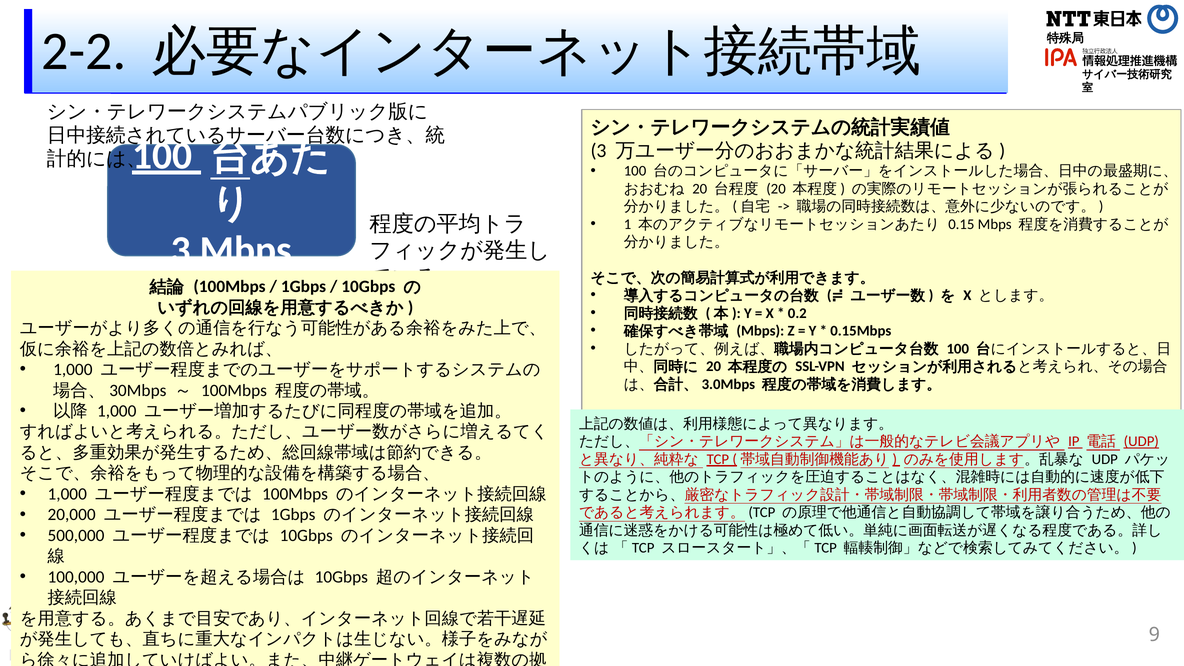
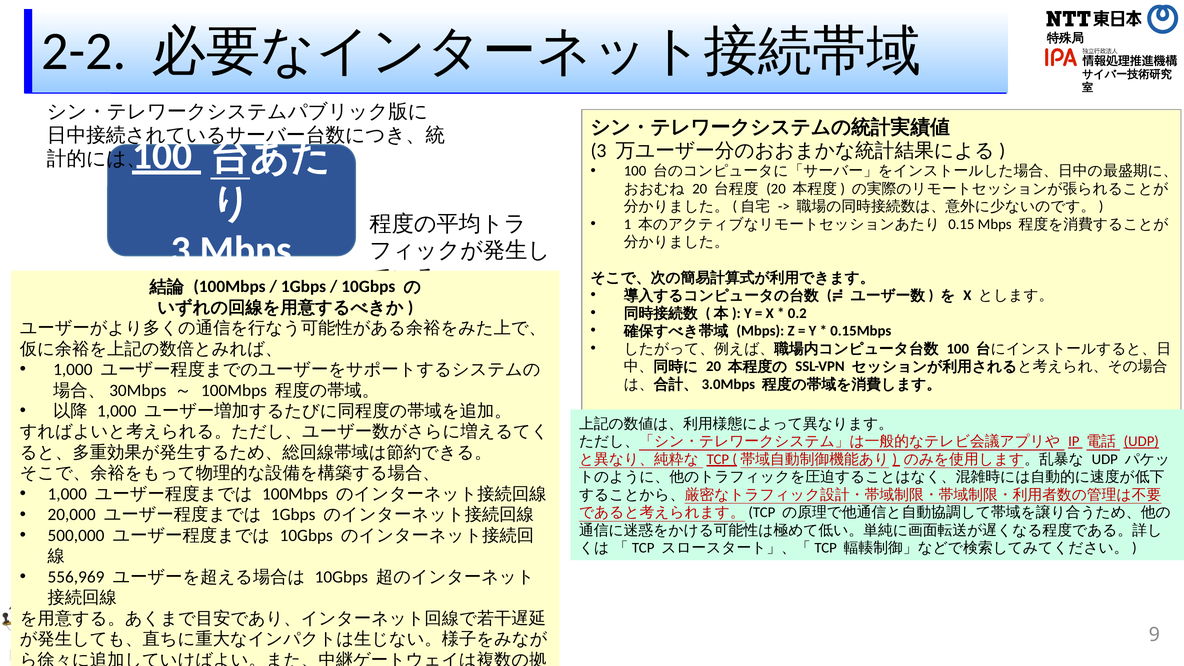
100,000: 100,000 -> 556,969
